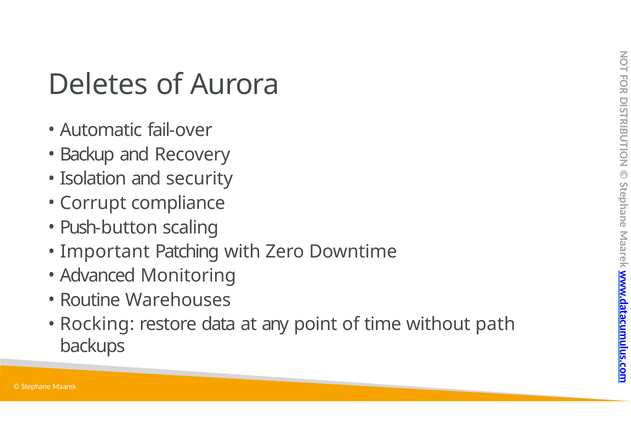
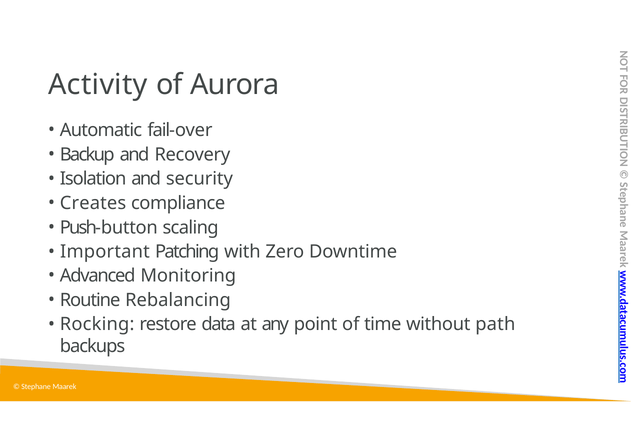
Deletes: Deletes -> Activity
Corrupt: Corrupt -> Creates
Warehouses: Warehouses -> Rebalancing
